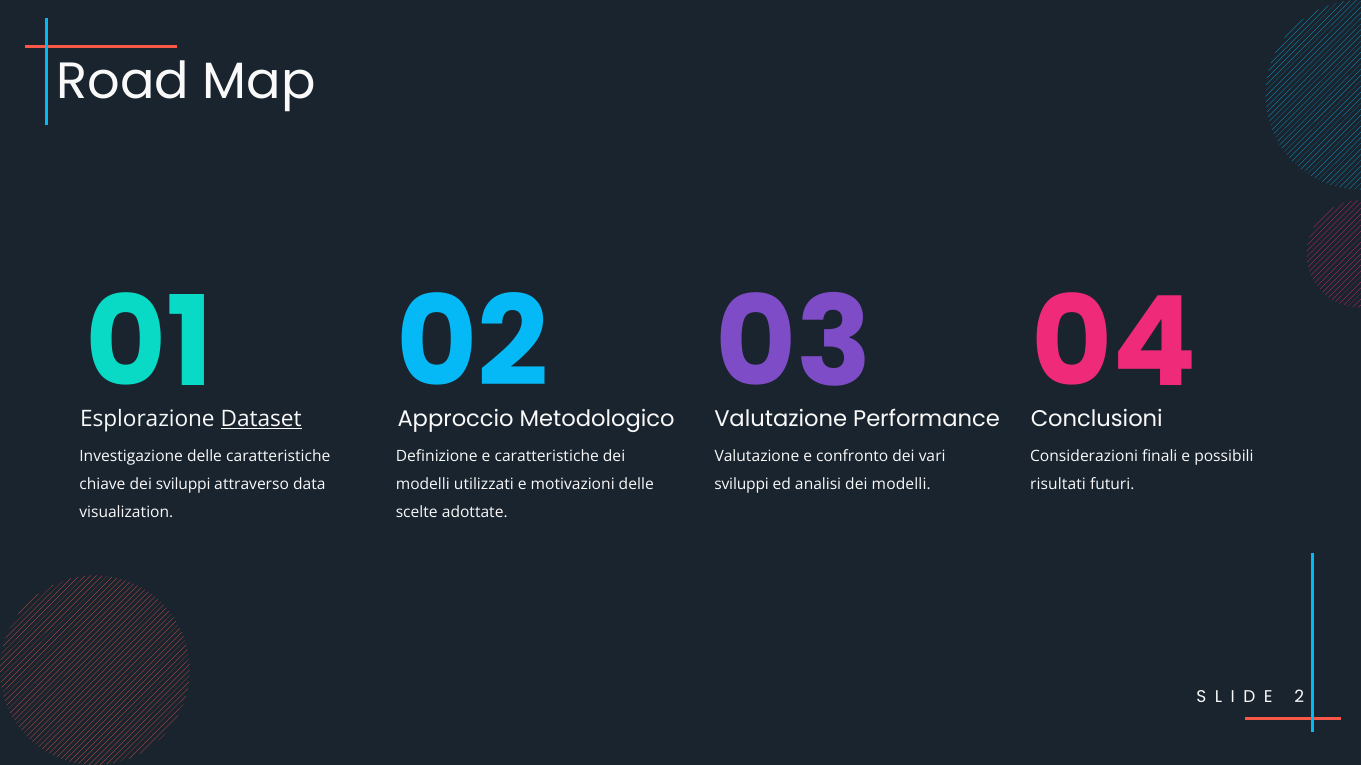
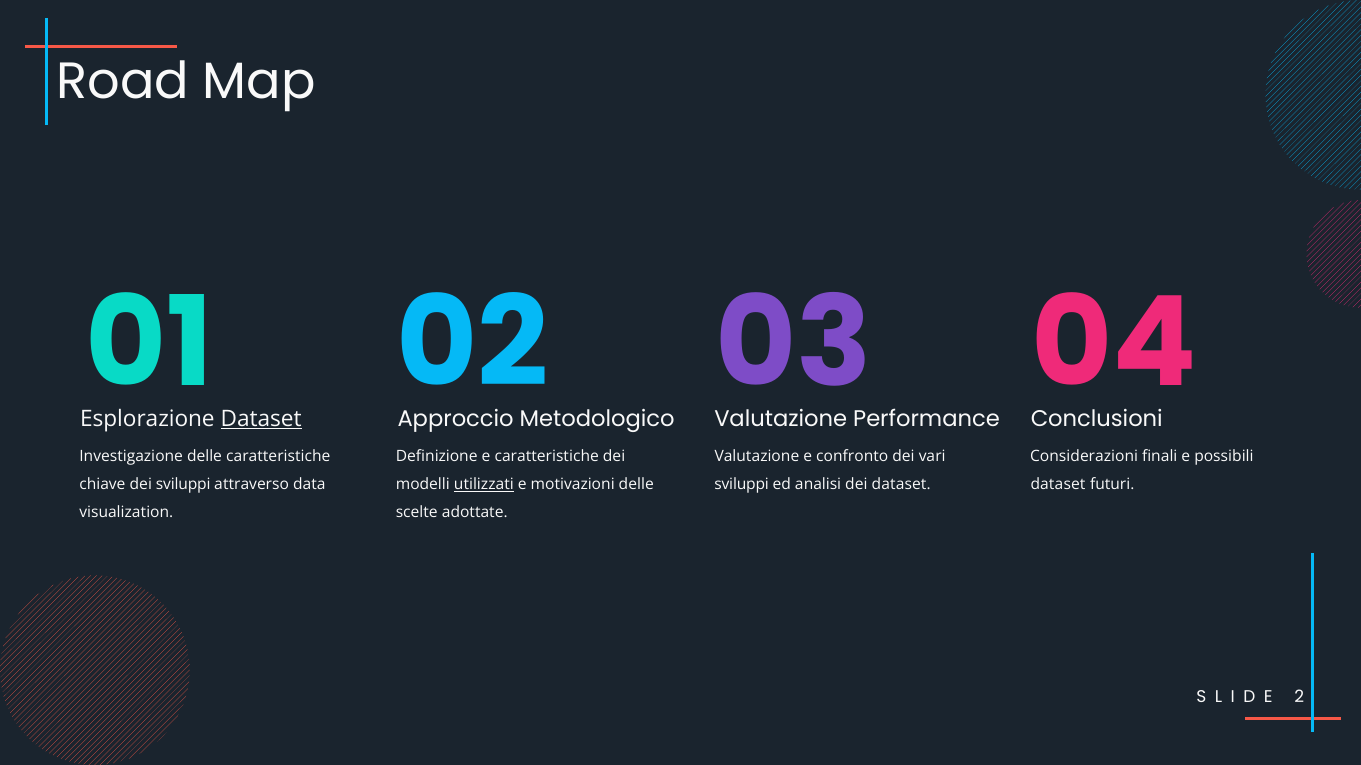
analisi dei modelli: modelli -> dataset
risultati at (1058, 485): risultati -> dataset
utilizzati underline: none -> present
